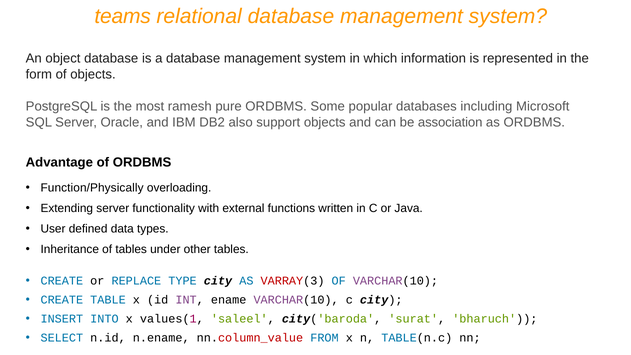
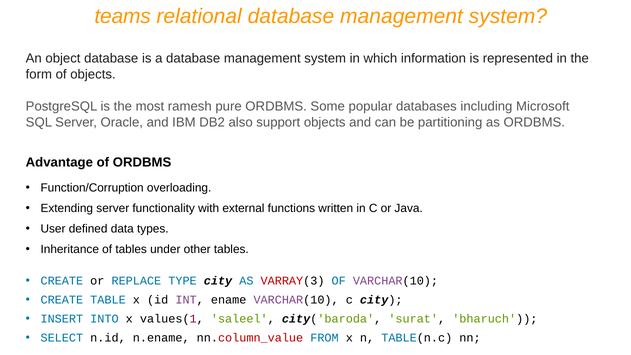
association: association -> partitioning
Function/Physically: Function/Physically -> Function/Corruption
